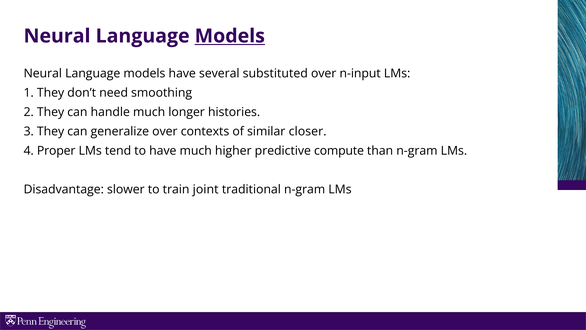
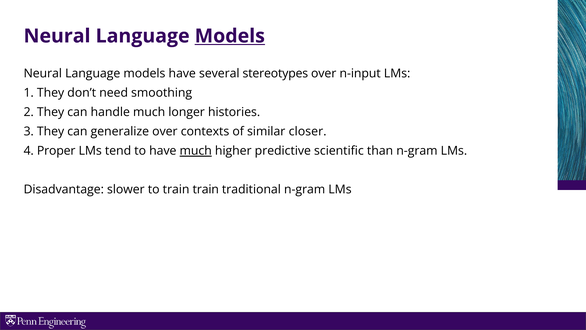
substituted: substituted -> stereotypes
much at (196, 151) underline: none -> present
compute: compute -> scientific
train joint: joint -> train
